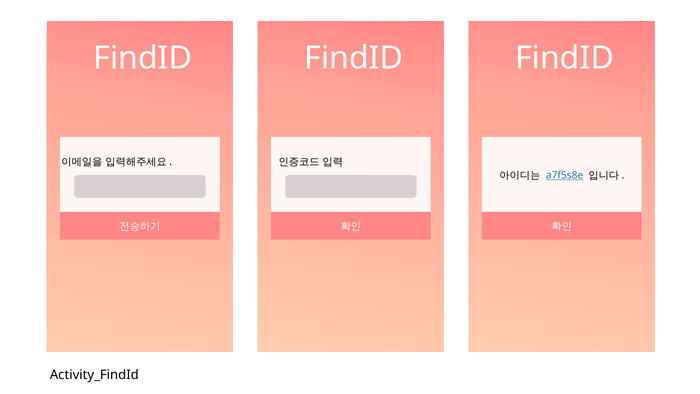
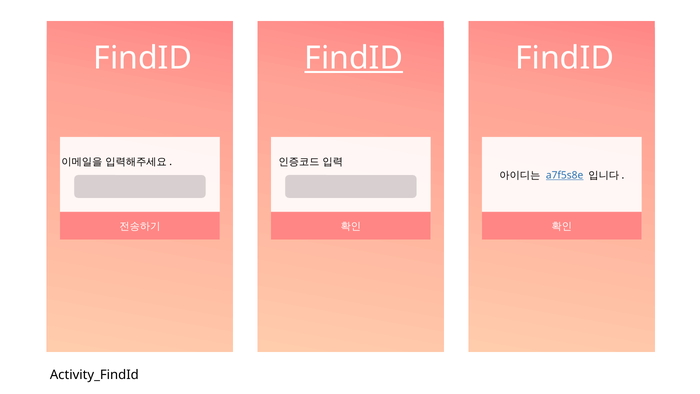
FindID at (354, 58) underline: none -> present
